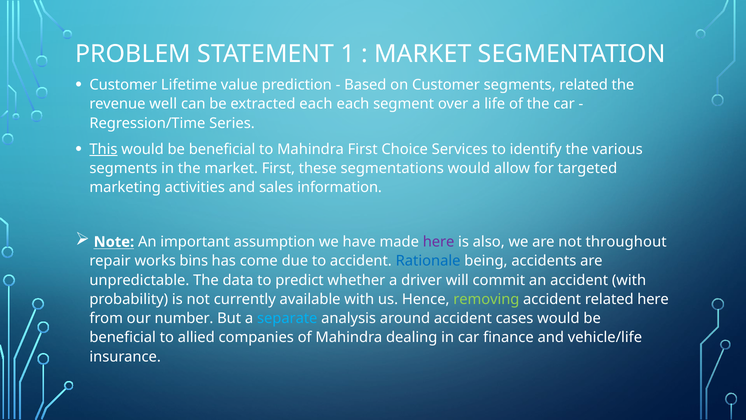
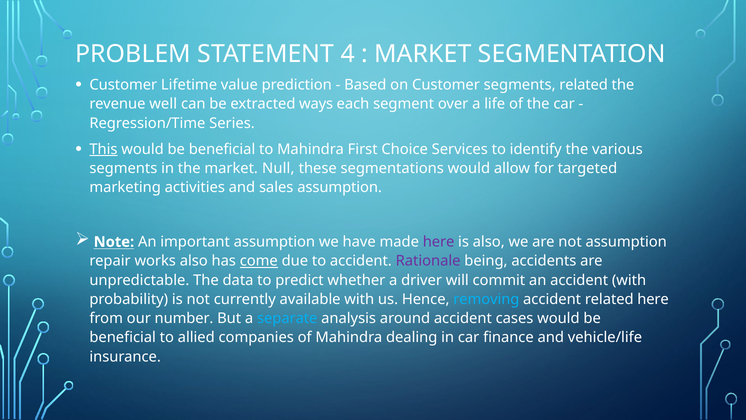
1: 1 -> 4
extracted each: each -> ways
market First: First -> Null
sales information: information -> assumption
not throughout: throughout -> assumption
works bins: bins -> also
come underline: none -> present
Rationale colour: blue -> purple
removing colour: light green -> light blue
